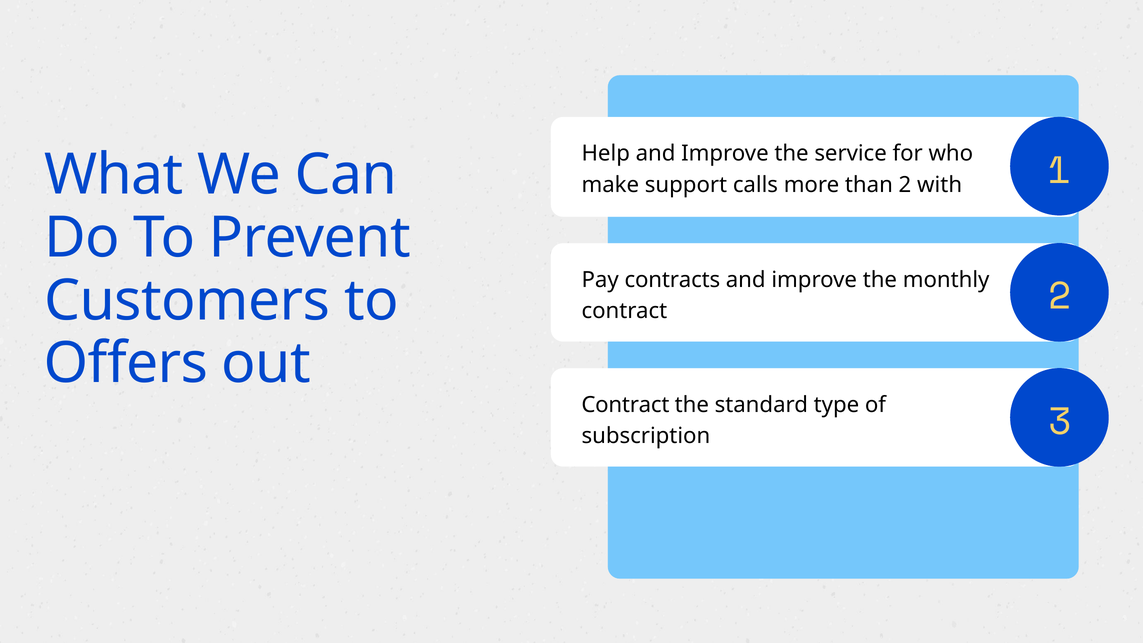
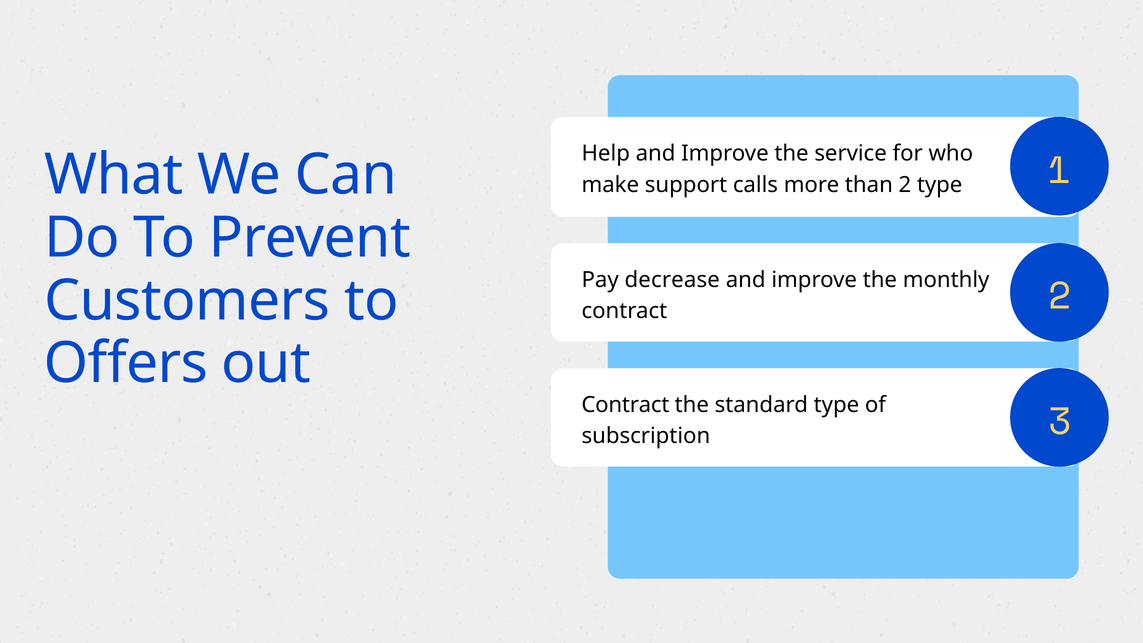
2 with: with -> type
contracts: contracts -> decrease
